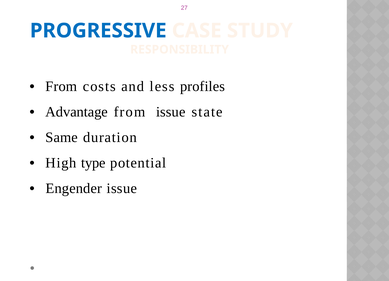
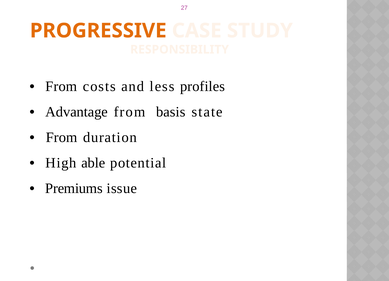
PROGRESSIVE colour: blue -> orange
from issue: issue -> basis
Same at (62, 137): Same -> From
type: type -> able
Engender: Engender -> Premiums
